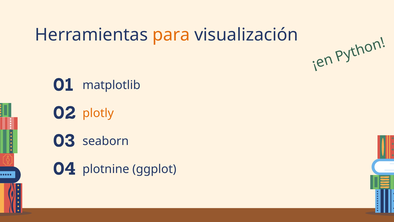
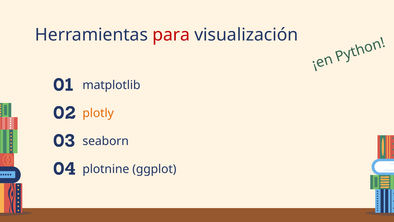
para colour: orange -> red
